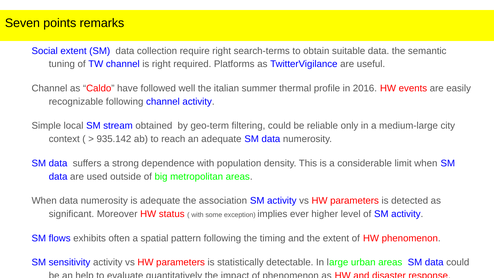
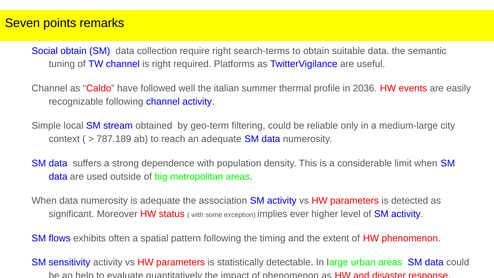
Social extent: extent -> obtain
2016: 2016 -> 2036
935.142: 935.142 -> 787.189
